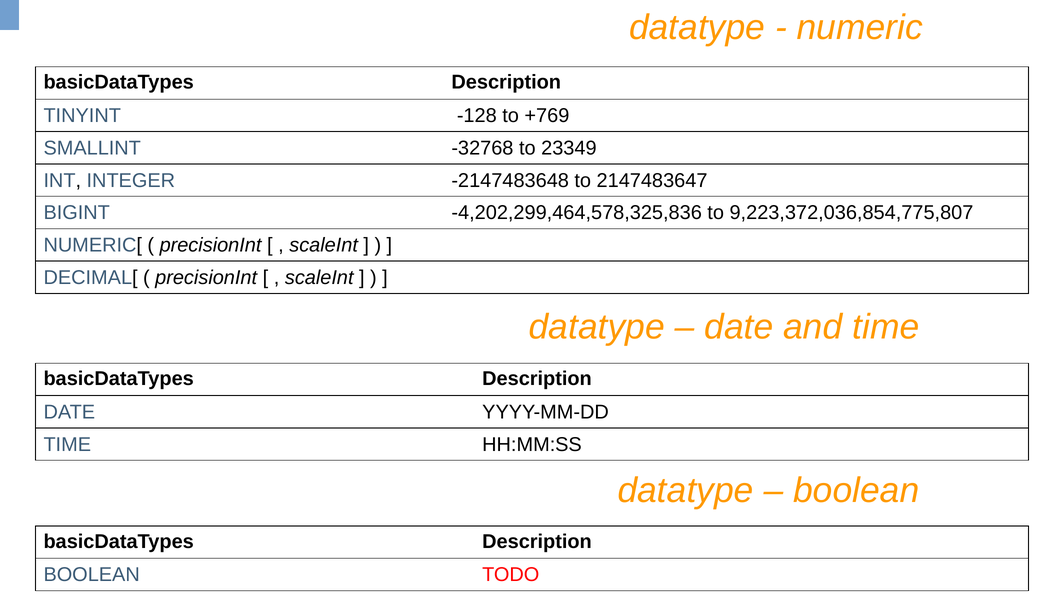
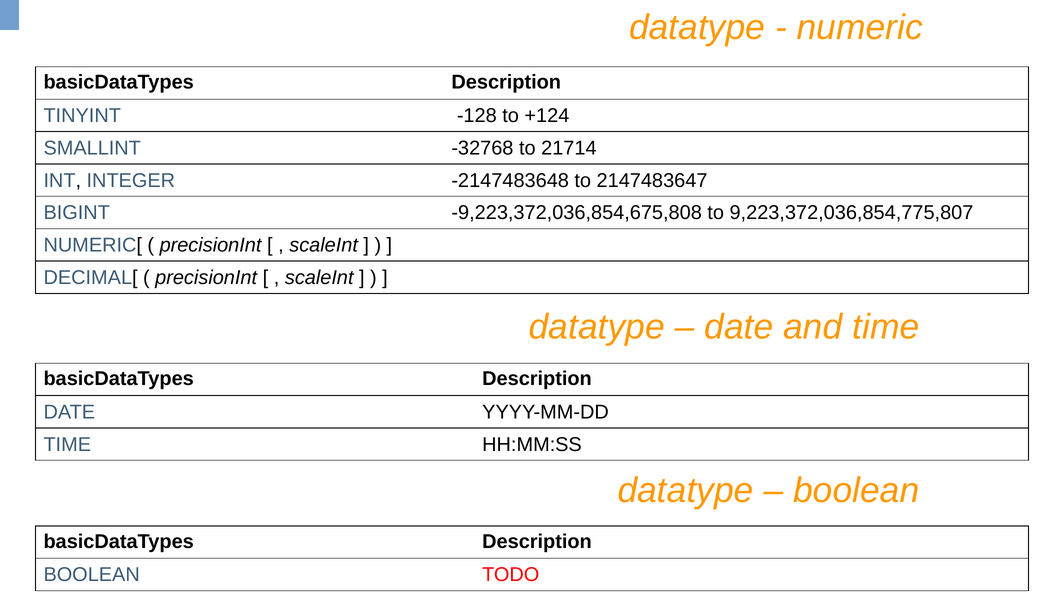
+769: +769 -> +124
23349: 23349 -> 21714
-4,202,299,464,578,325,836: -4,202,299,464,578,325,836 -> -9,223,372,036,854,675,808
